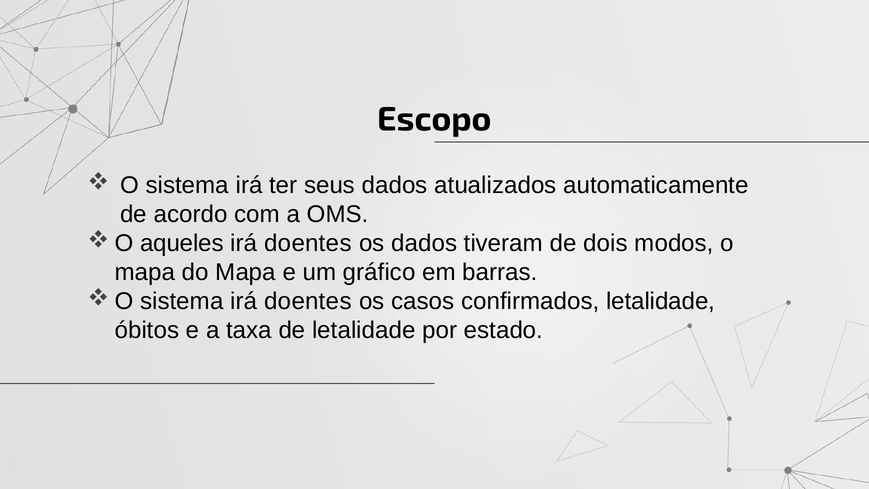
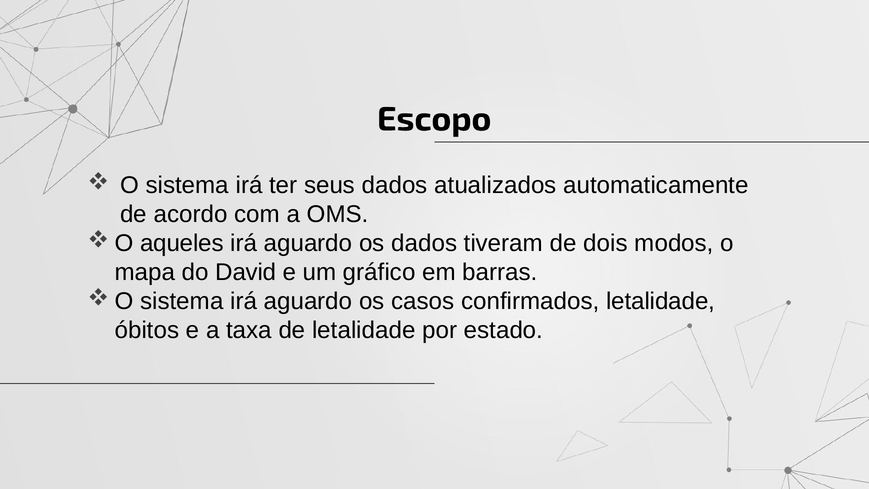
doentes at (308, 243): doentes -> aguardo
do Mapa: Mapa -> David
sistema irá doentes: doentes -> aguardo
